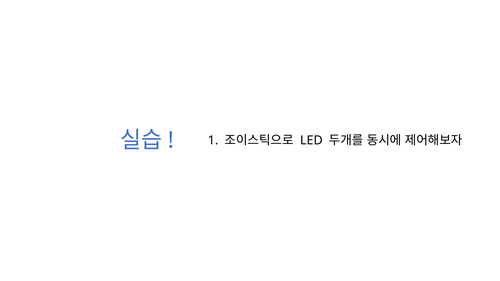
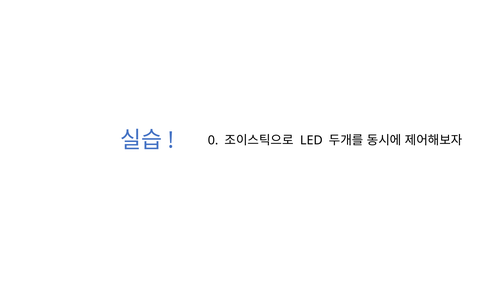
1: 1 -> 0
